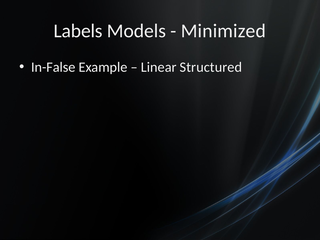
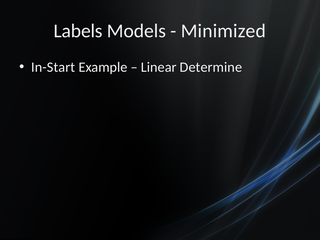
In-False: In-False -> In-Start
Structured: Structured -> Determine
